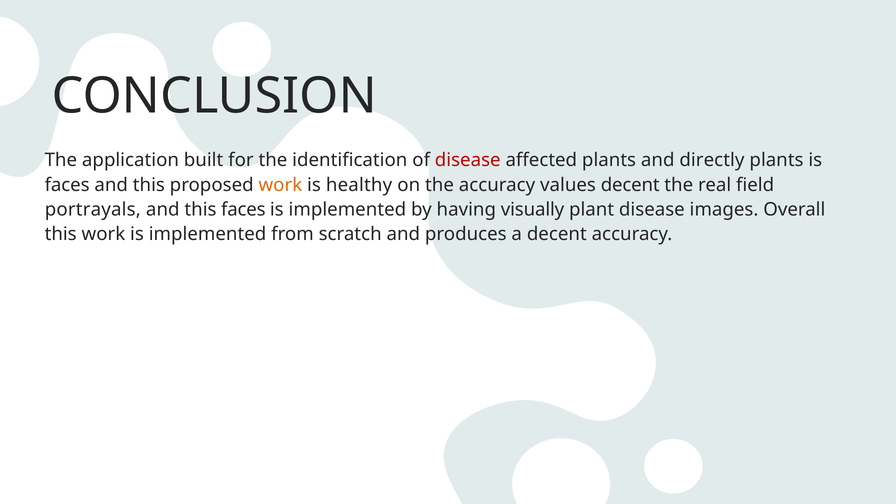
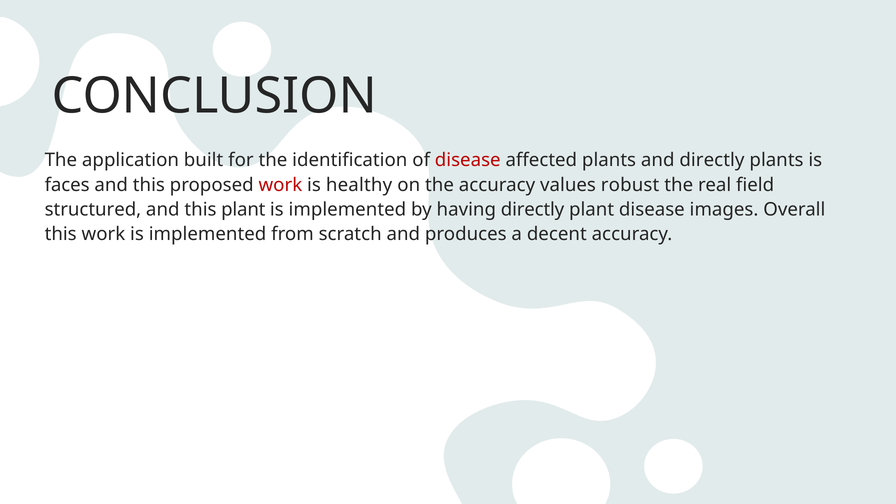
work at (280, 185) colour: orange -> red
values decent: decent -> robust
portrayals: portrayals -> structured
this faces: faces -> plant
having visually: visually -> directly
